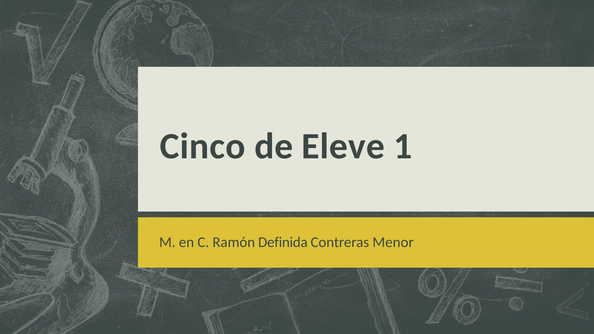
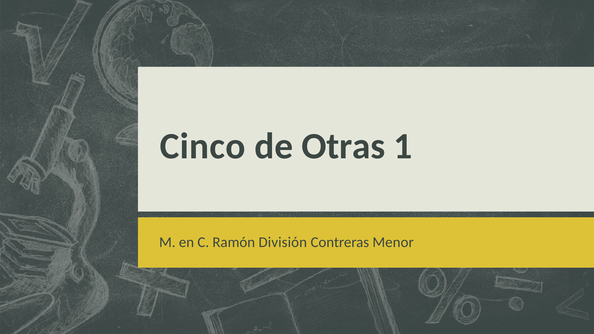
Eleve: Eleve -> Otras
Definida: Definida -> División
